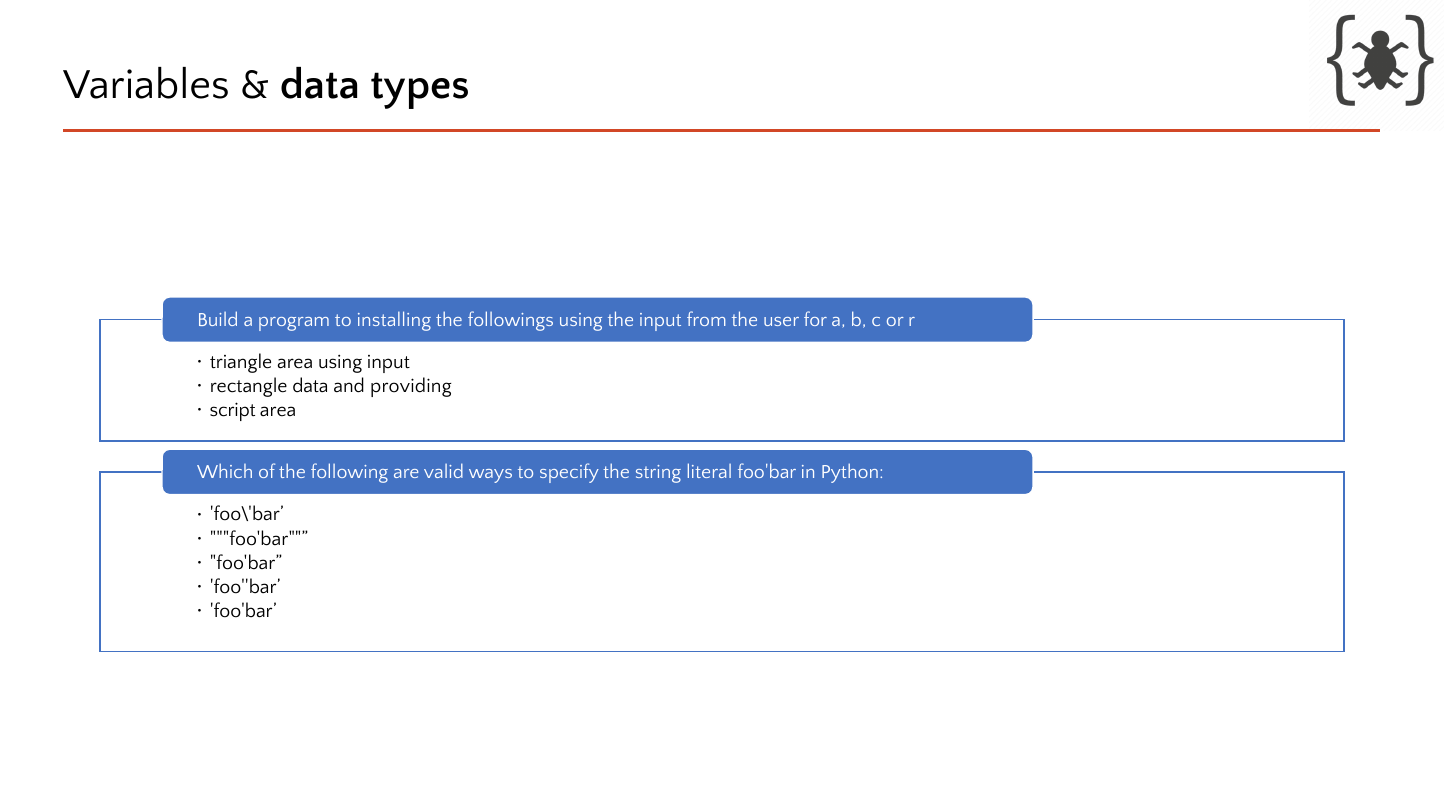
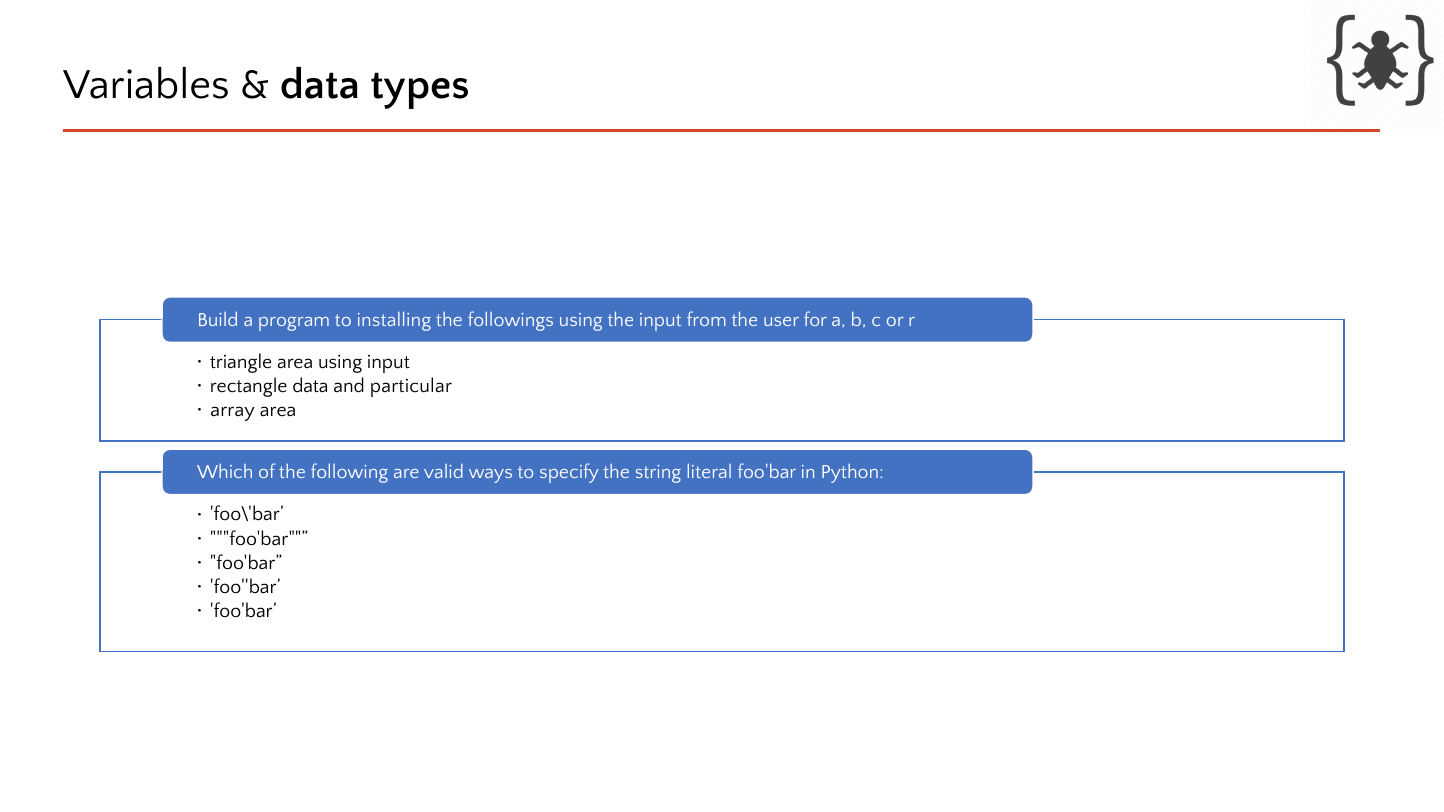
providing: providing -> particular
script: script -> array
